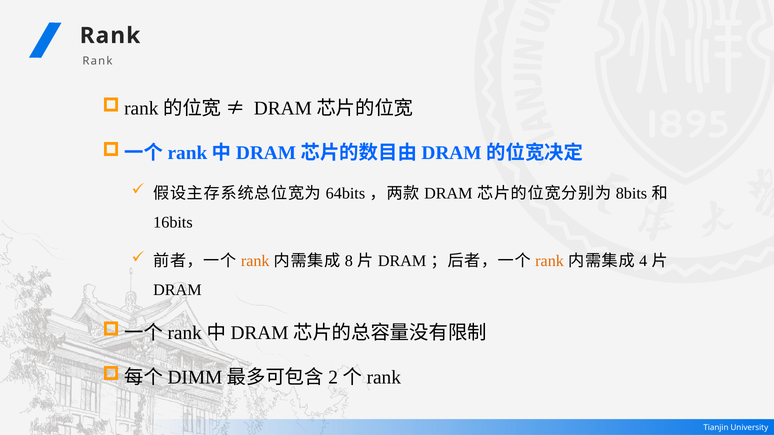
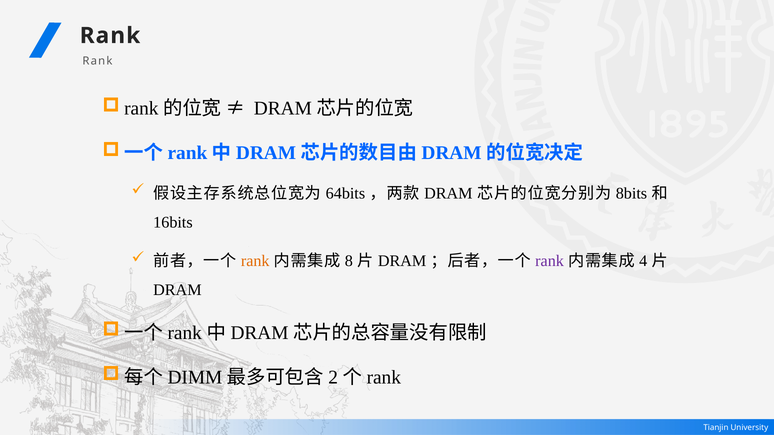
rank at (550, 261) colour: orange -> purple
